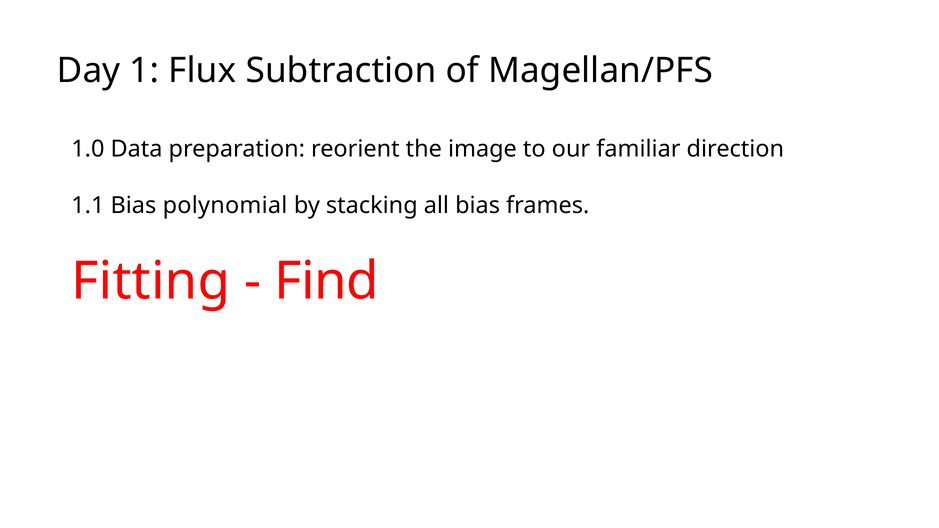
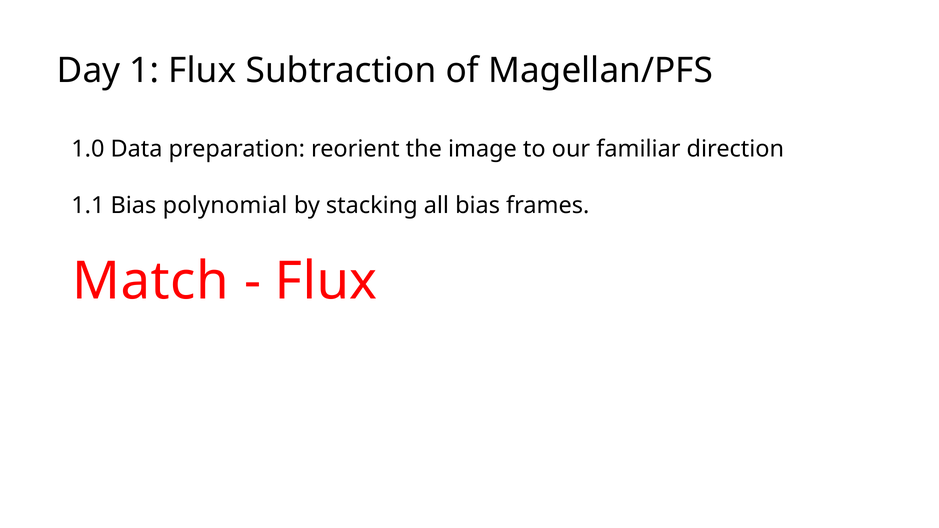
Fitting: Fitting -> Match
Find at (327, 281): Find -> Flux
